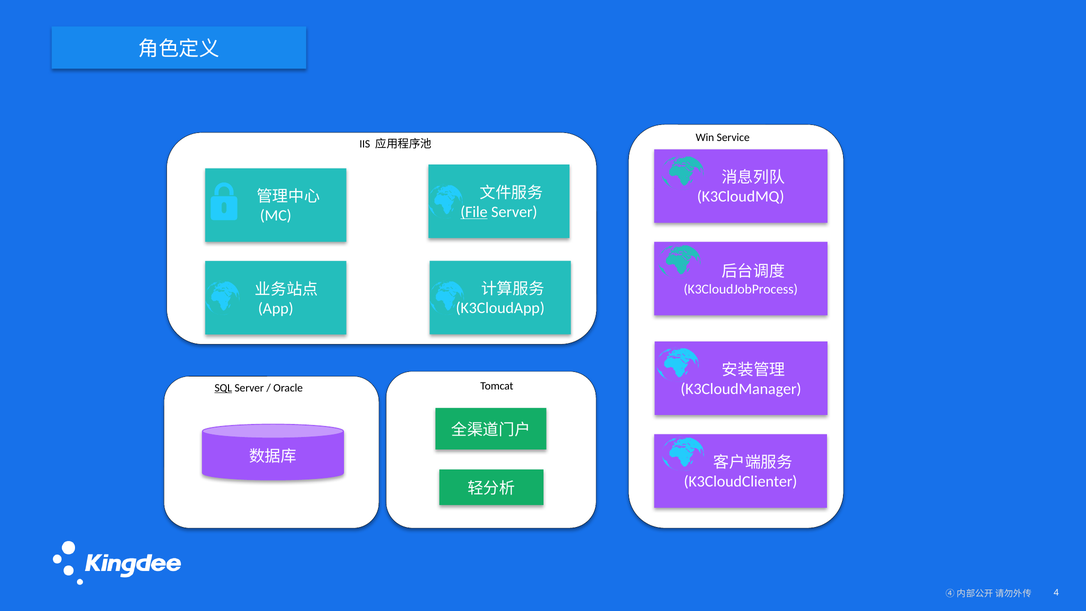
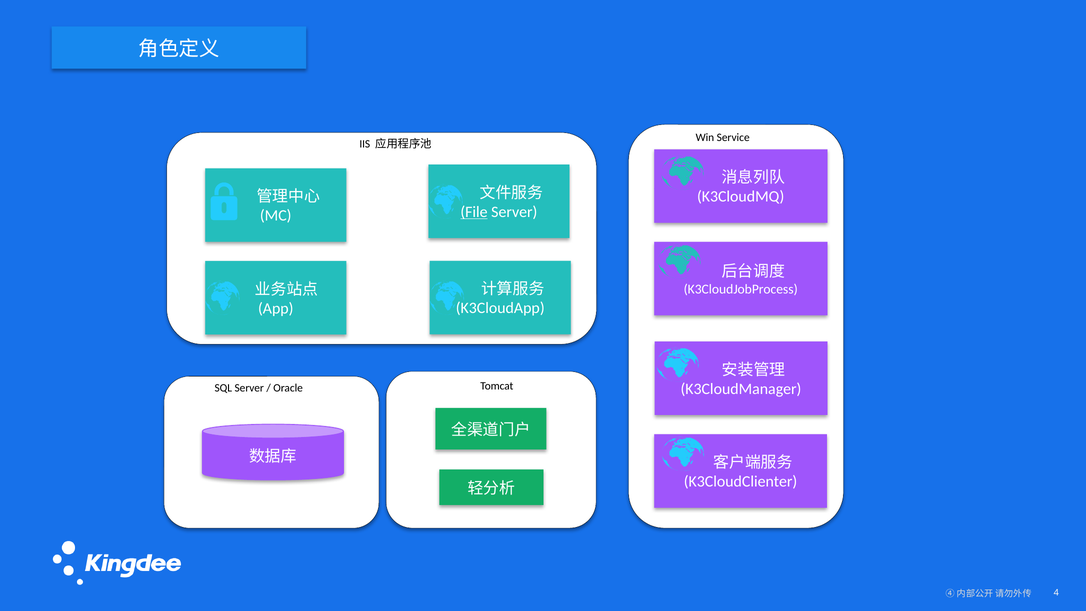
SQL underline: present -> none
